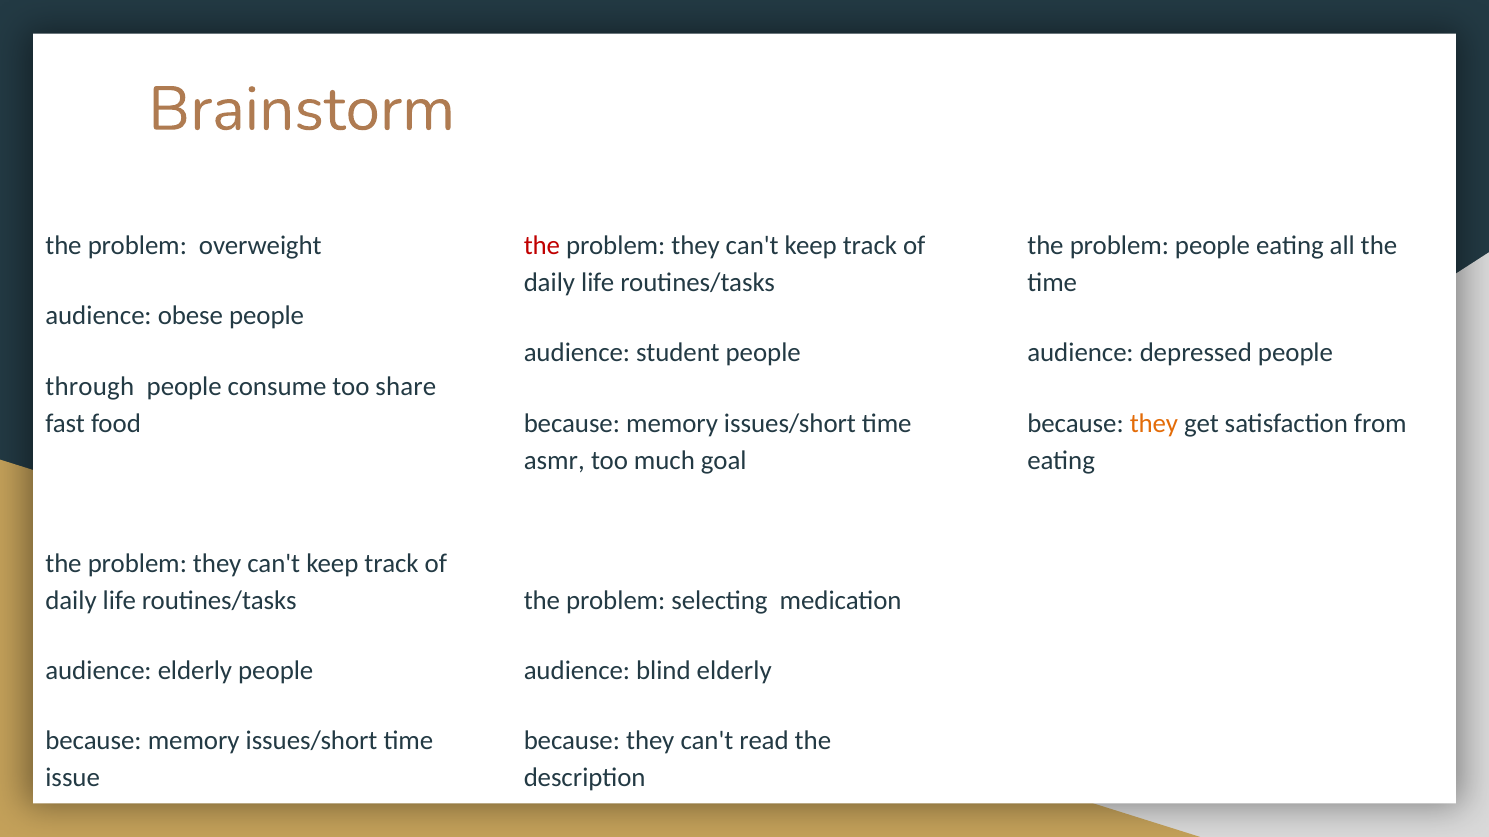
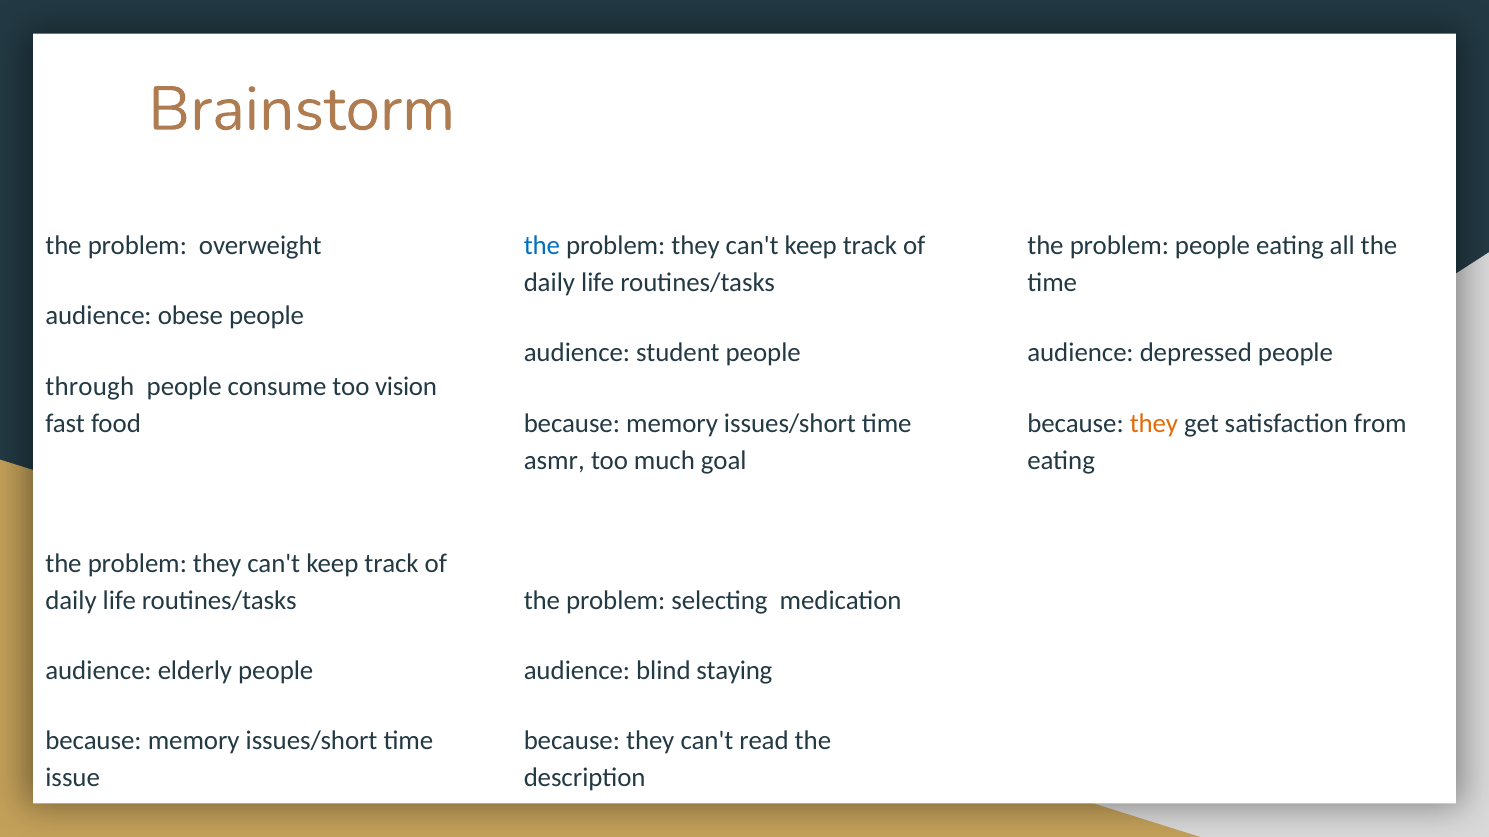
the at (542, 246) colour: red -> blue
share: share -> vision
blind elderly: elderly -> staying
